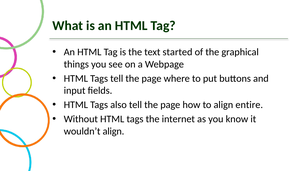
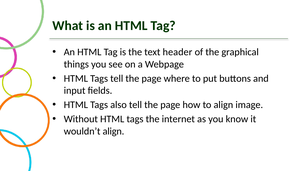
started: started -> header
entire: entire -> image
